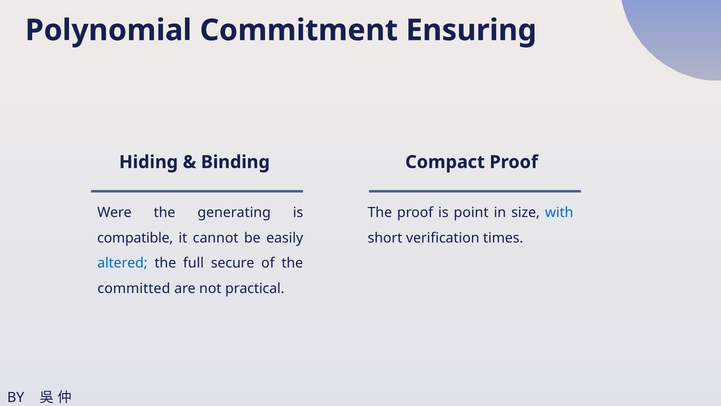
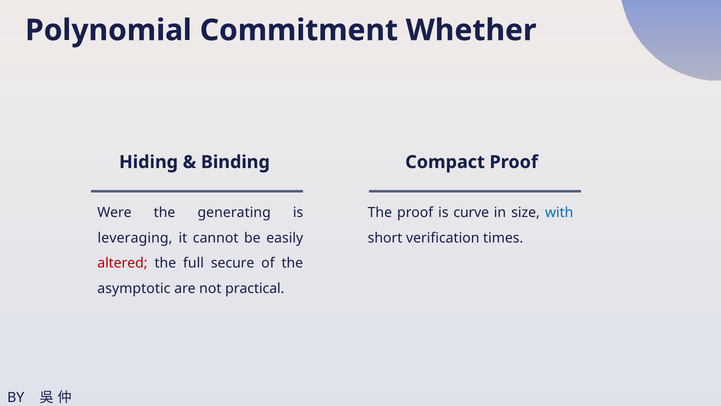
Ensuring: Ensuring -> Whether
point: point -> curve
compatible: compatible -> leveraging
altered colour: blue -> red
committed: committed -> asymptotic
